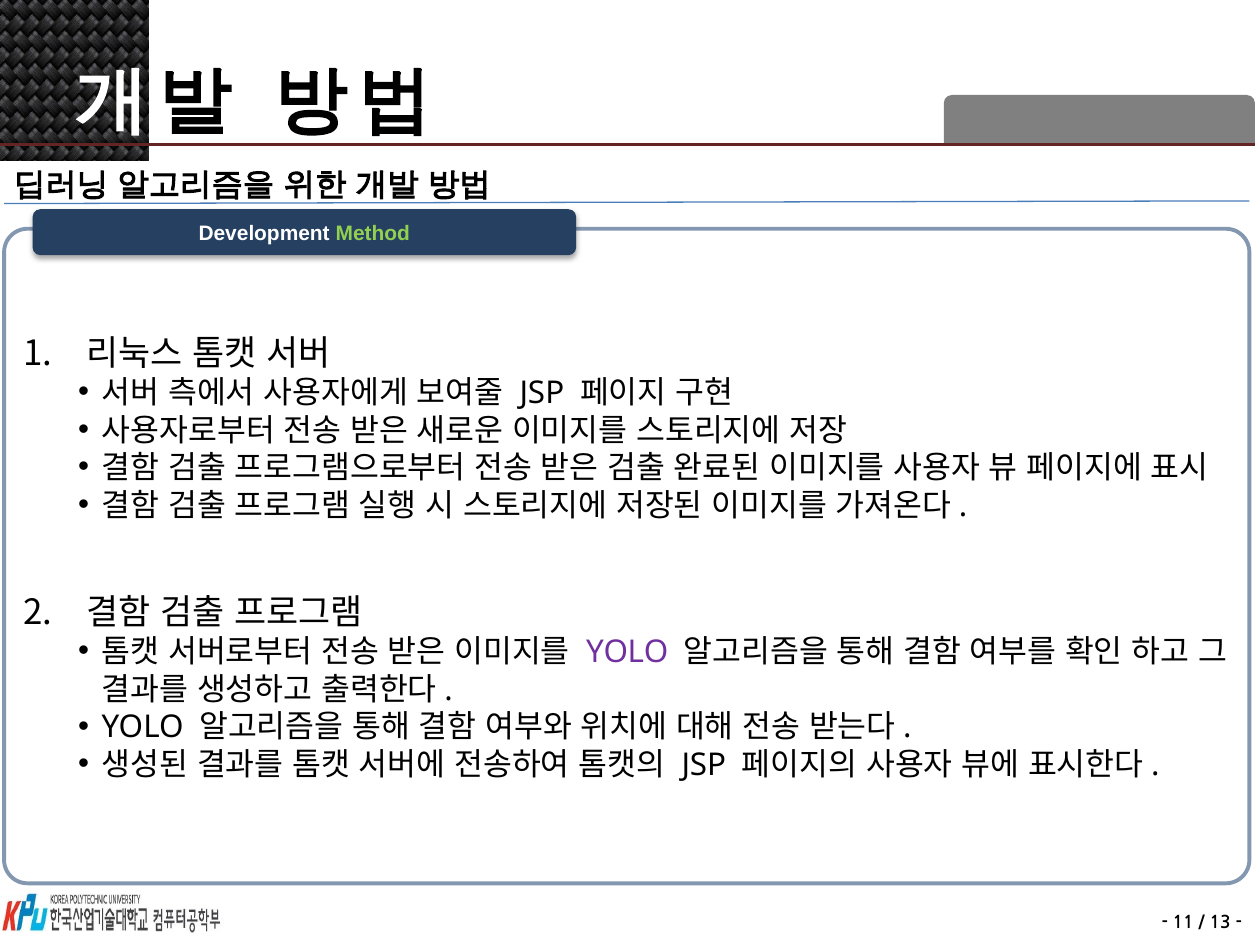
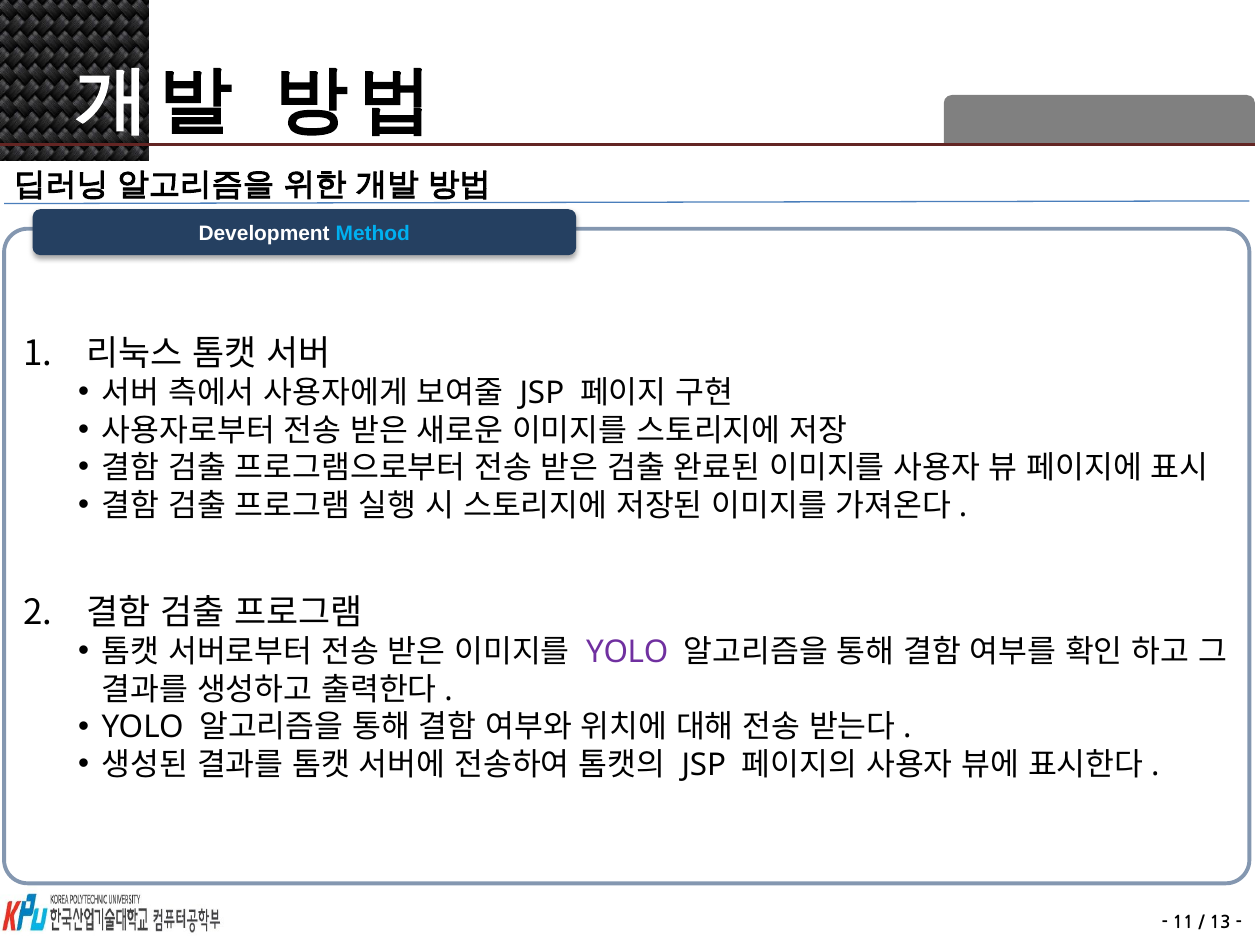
Method colour: light green -> light blue
